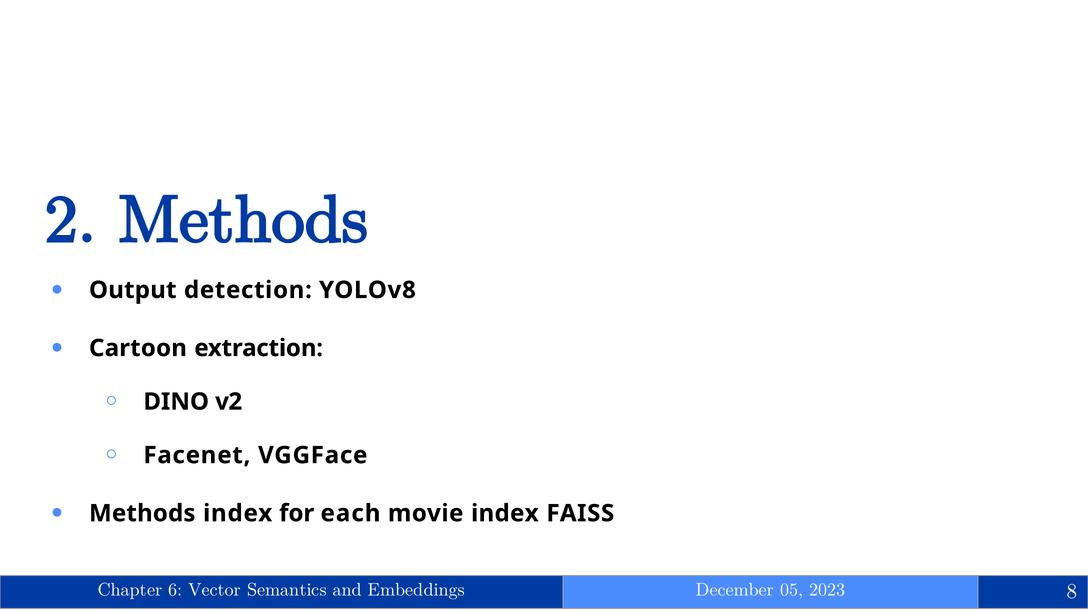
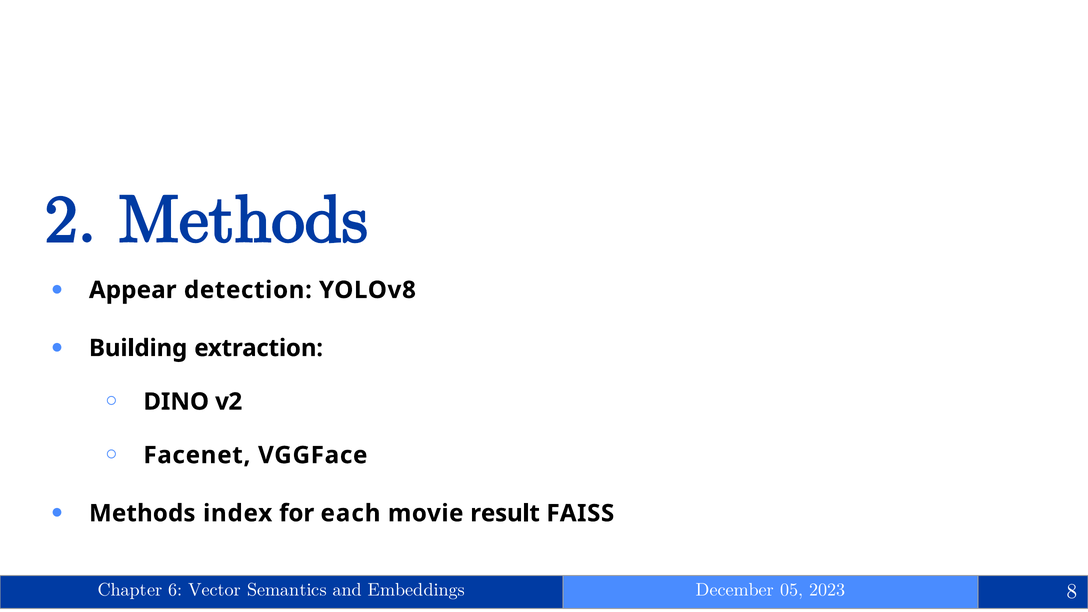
Output: Output -> Appear
Cartoon: Cartoon -> Building
movie index: index -> result
